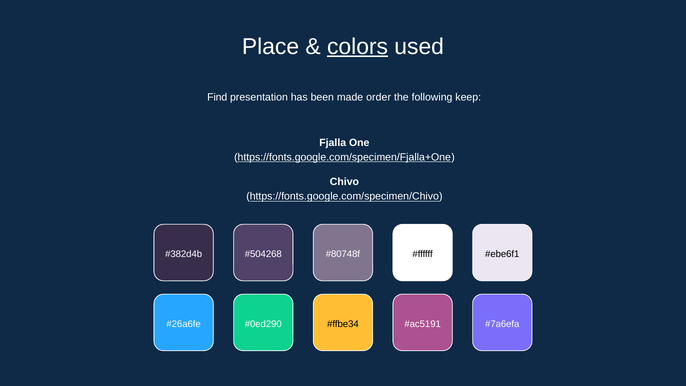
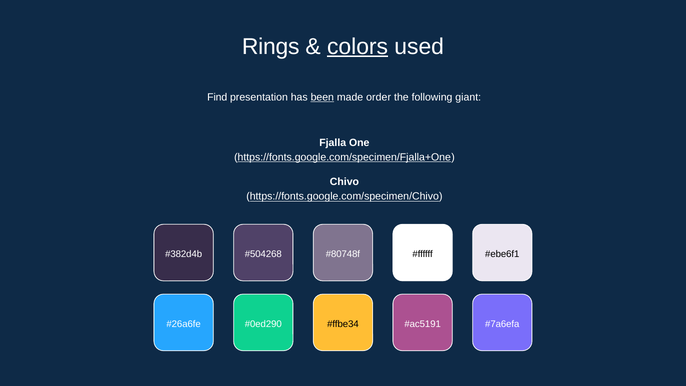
Place: Place -> Rings
been underline: none -> present
keep: keep -> giant
